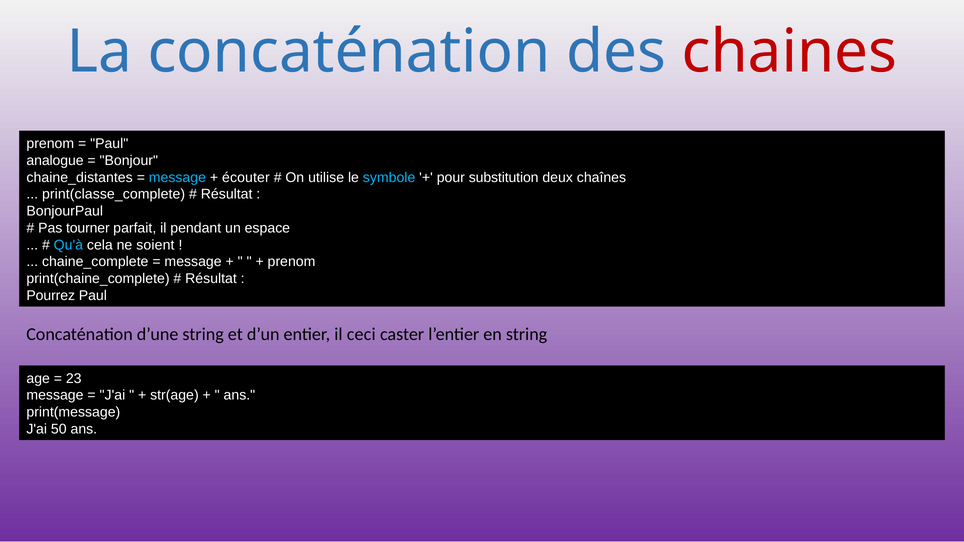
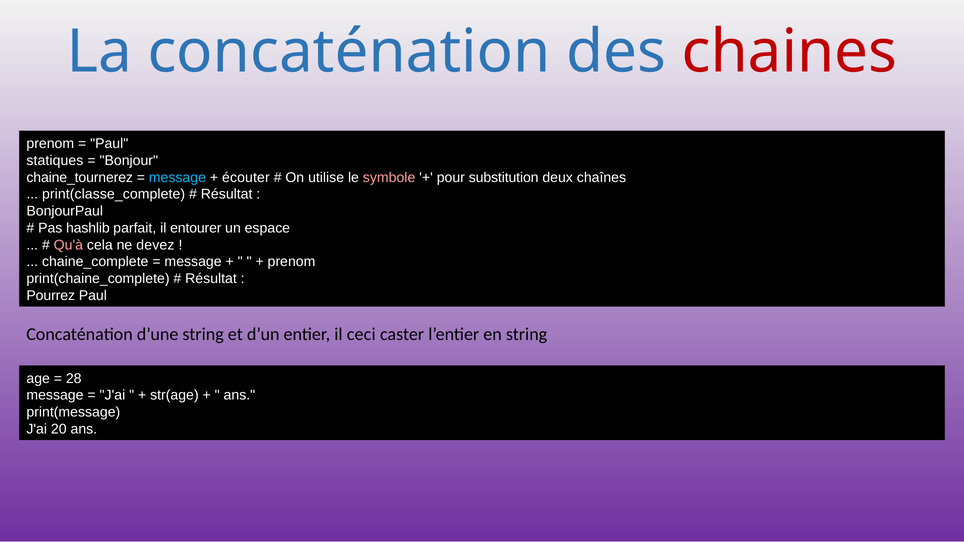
analogue: analogue -> statiques
chaine_distantes: chaine_distantes -> chaine_tournerez
symbole colour: light blue -> pink
tourner: tourner -> hashlib
pendant: pendant -> entourer
Qu'à colour: light blue -> pink
soient: soient -> devez
23: 23 -> 28
50: 50 -> 20
